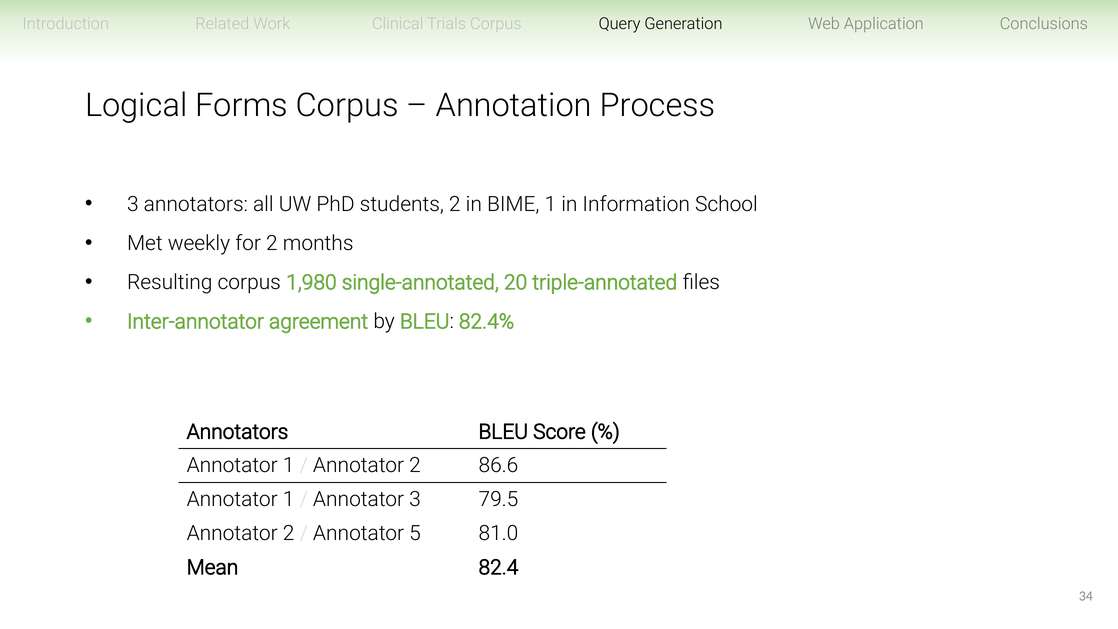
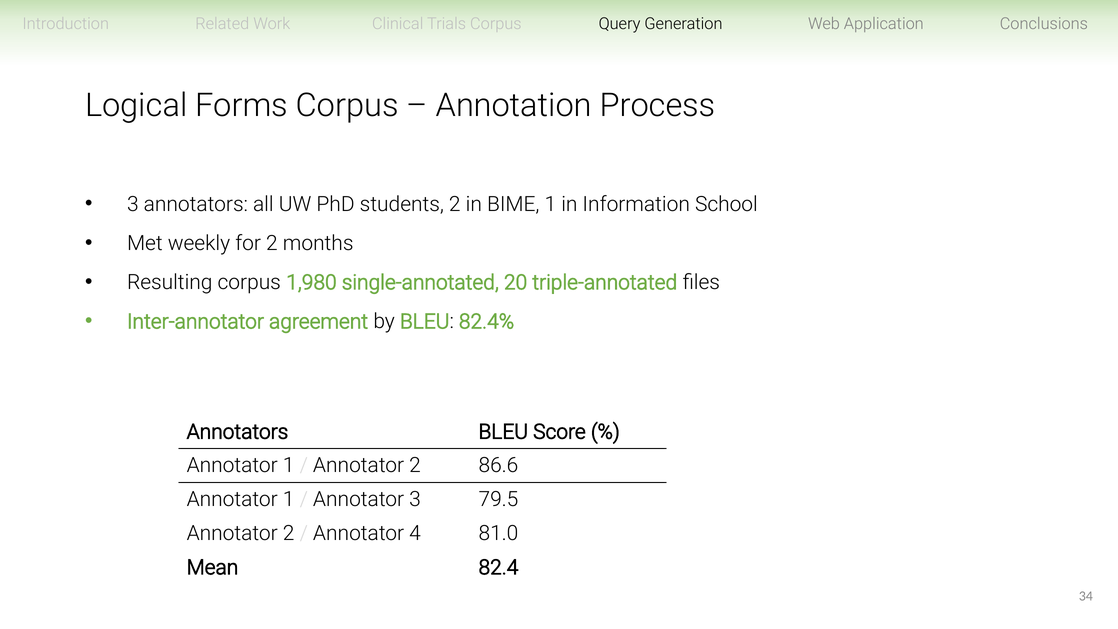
5: 5 -> 4
